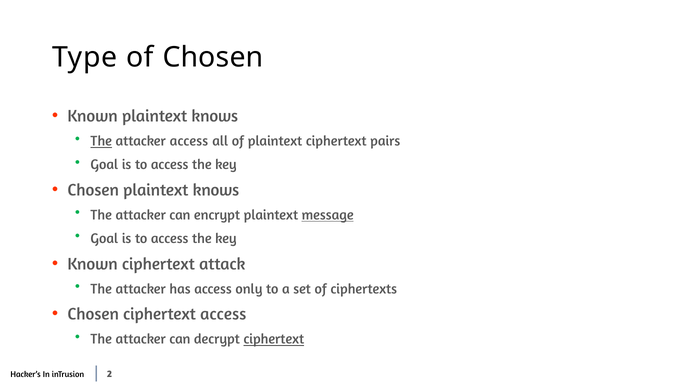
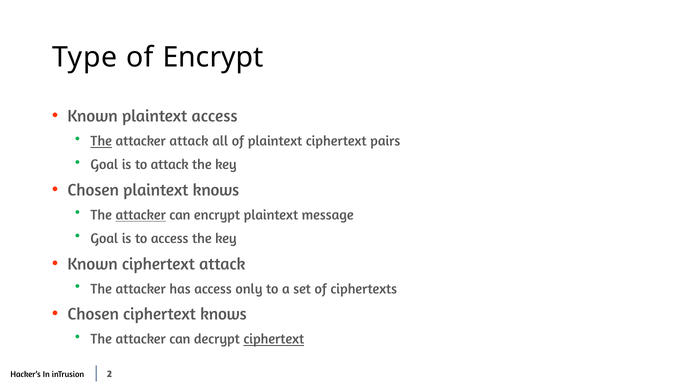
of Chosen: Chosen -> Encrypt
Known plaintext knows: knows -> access
attacker access: access -> attack
access at (170, 165): access -> attack
attacker at (141, 215) underline: none -> present
message underline: present -> none
ciphertext access: access -> knows
